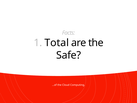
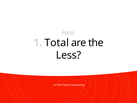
Safe: Safe -> Less
